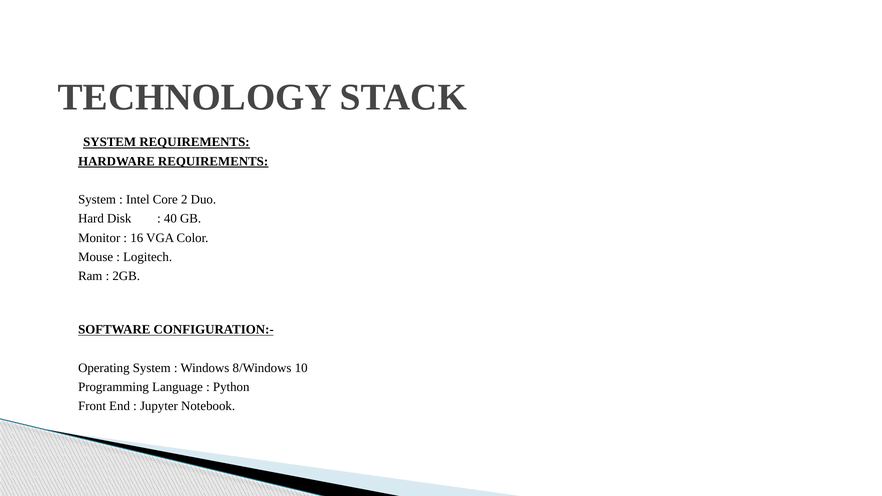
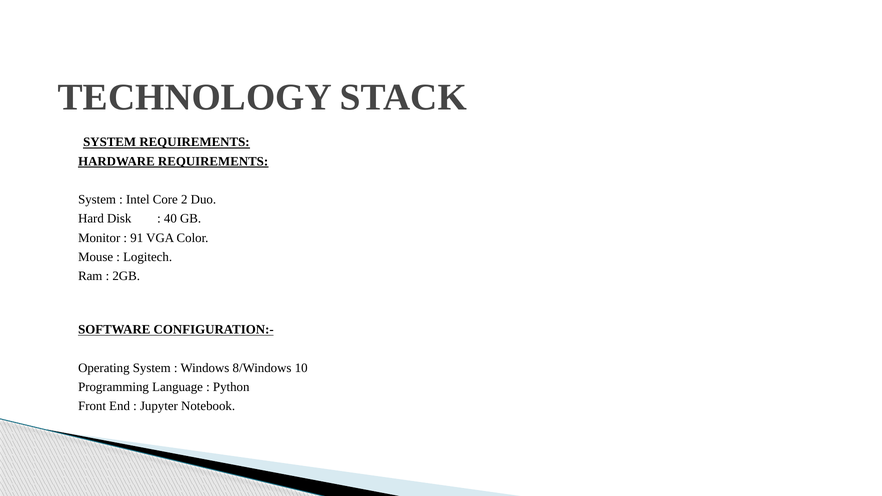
16: 16 -> 91
